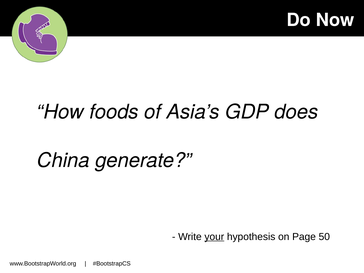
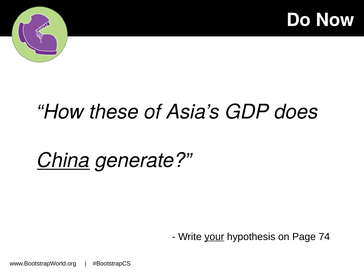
foods: foods -> these
China underline: none -> present
50: 50 -> 74
